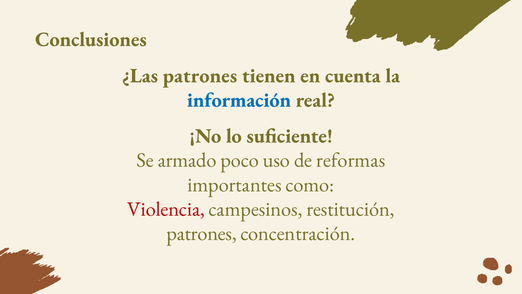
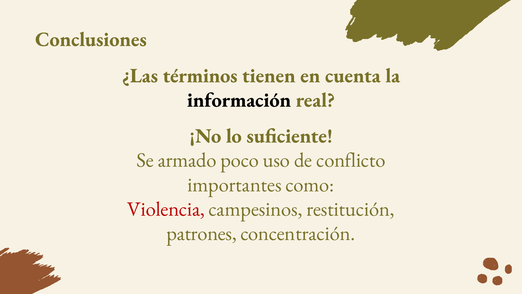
¿Las patrones: patrones -> términos
información colour: blue -> black
reformas: reformas -> conflicto
